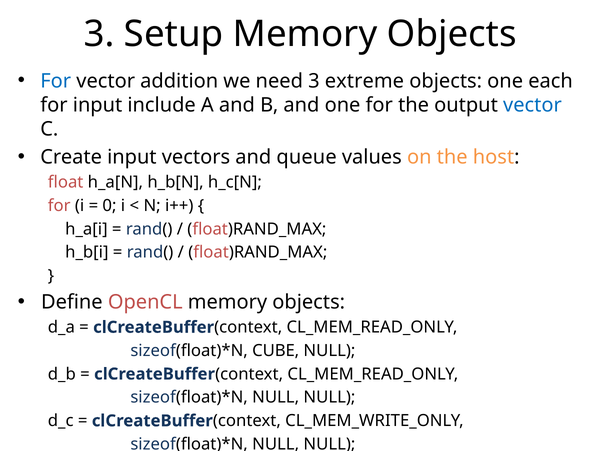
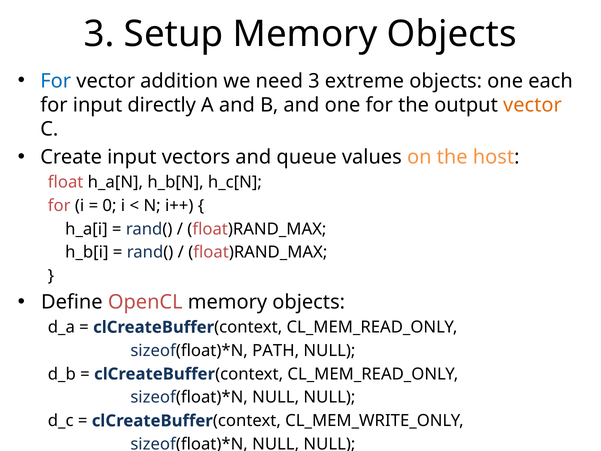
include: include -> directly
vector at (532, 105) colour: blue -> orange
CUBE: CUBE -> PATH
